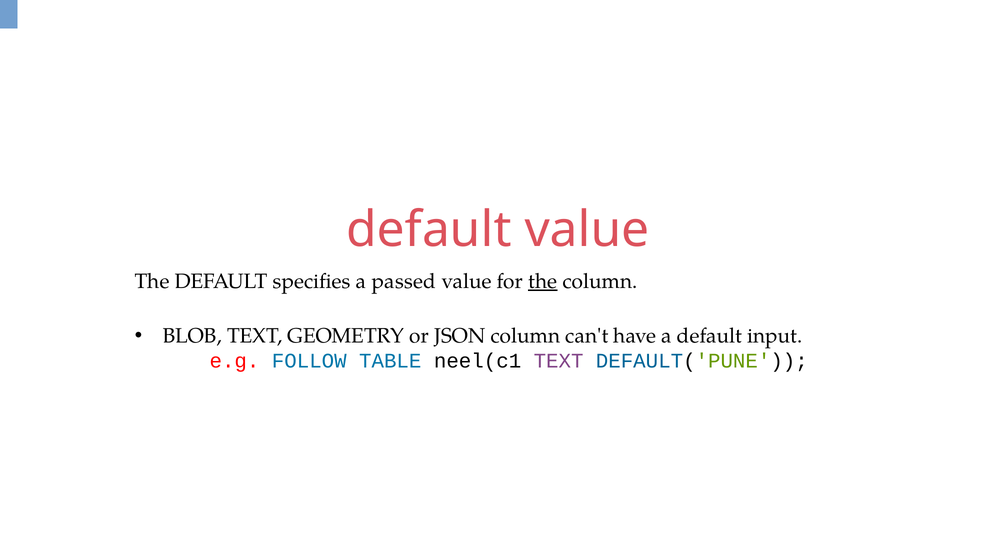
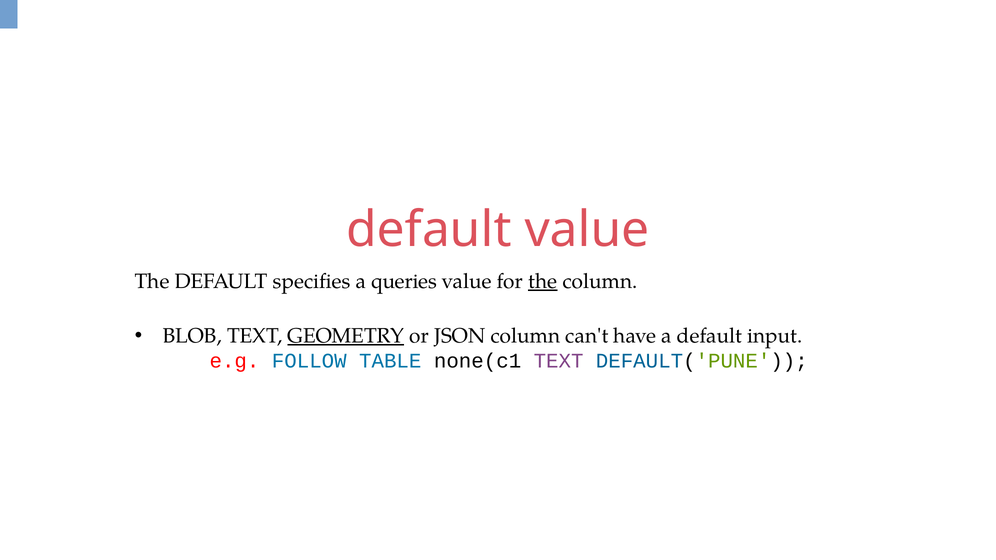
passed: passed -> queries
GEOMETRY underline: none -> present
neel(c1: neel(c1 -> none(c1
